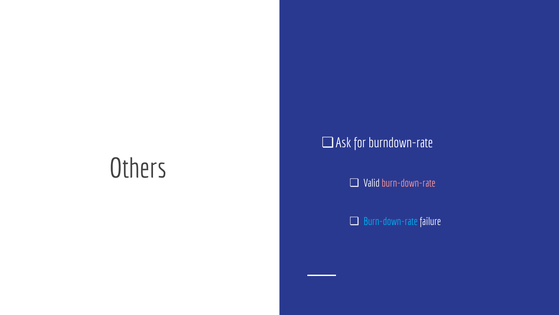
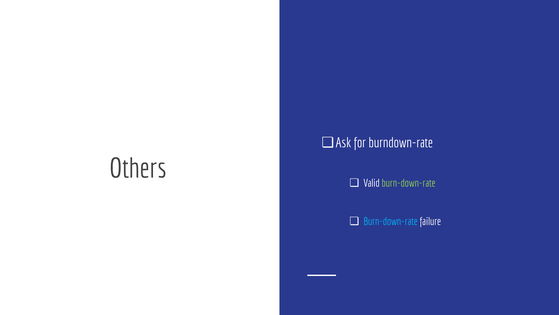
burn-down-rate at (409, 183) colour: pink -> light green
